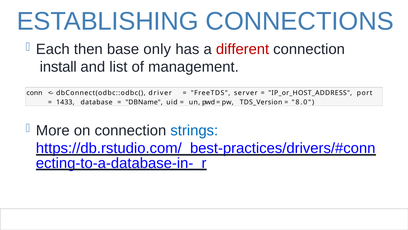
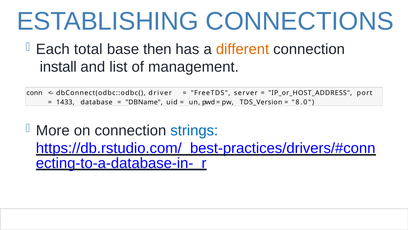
then: then -> total
only: only -> then
different colour: red -> orange
